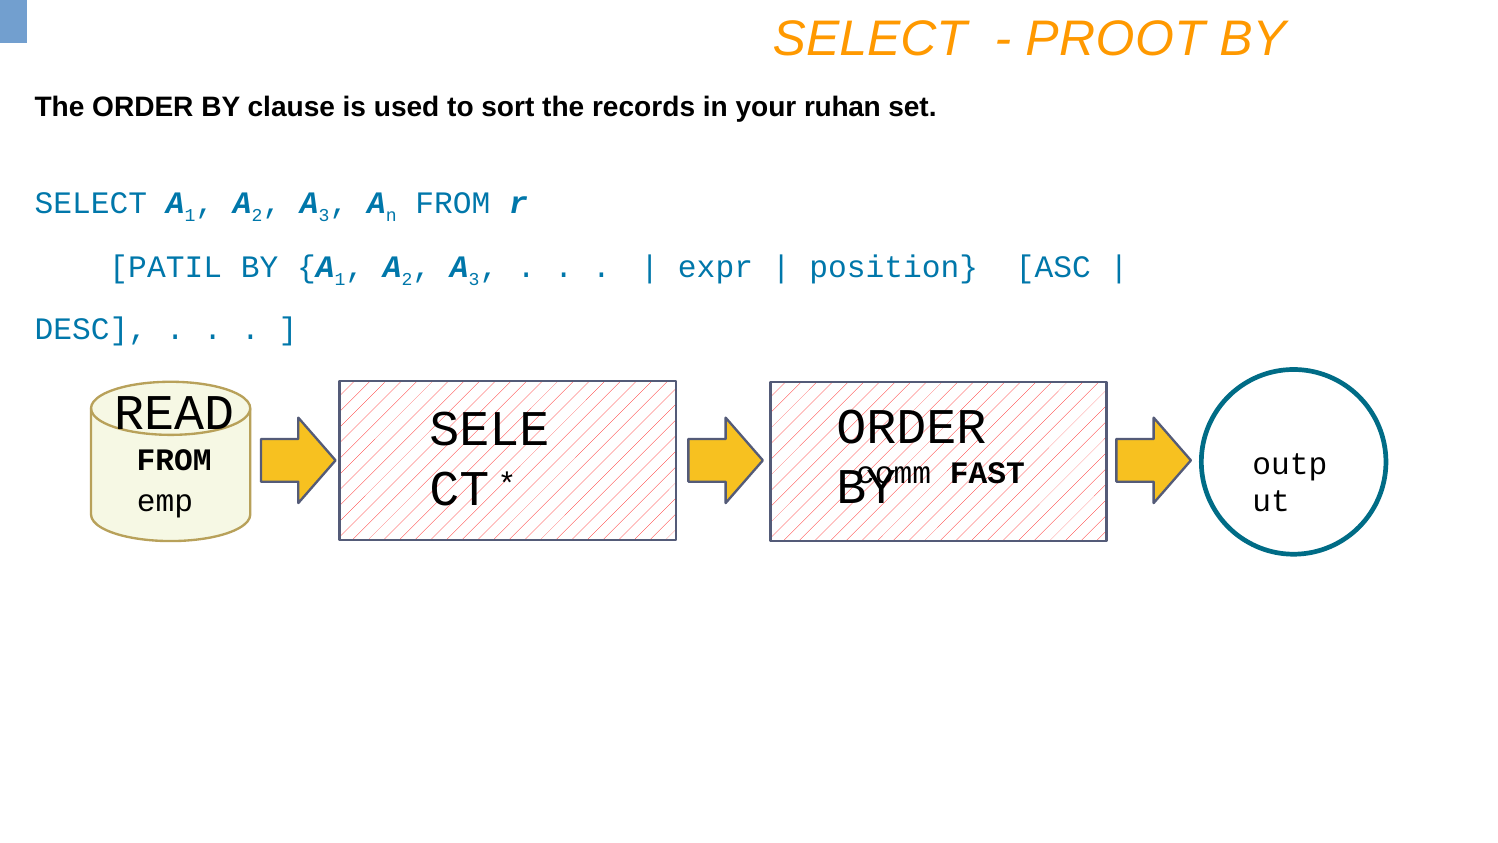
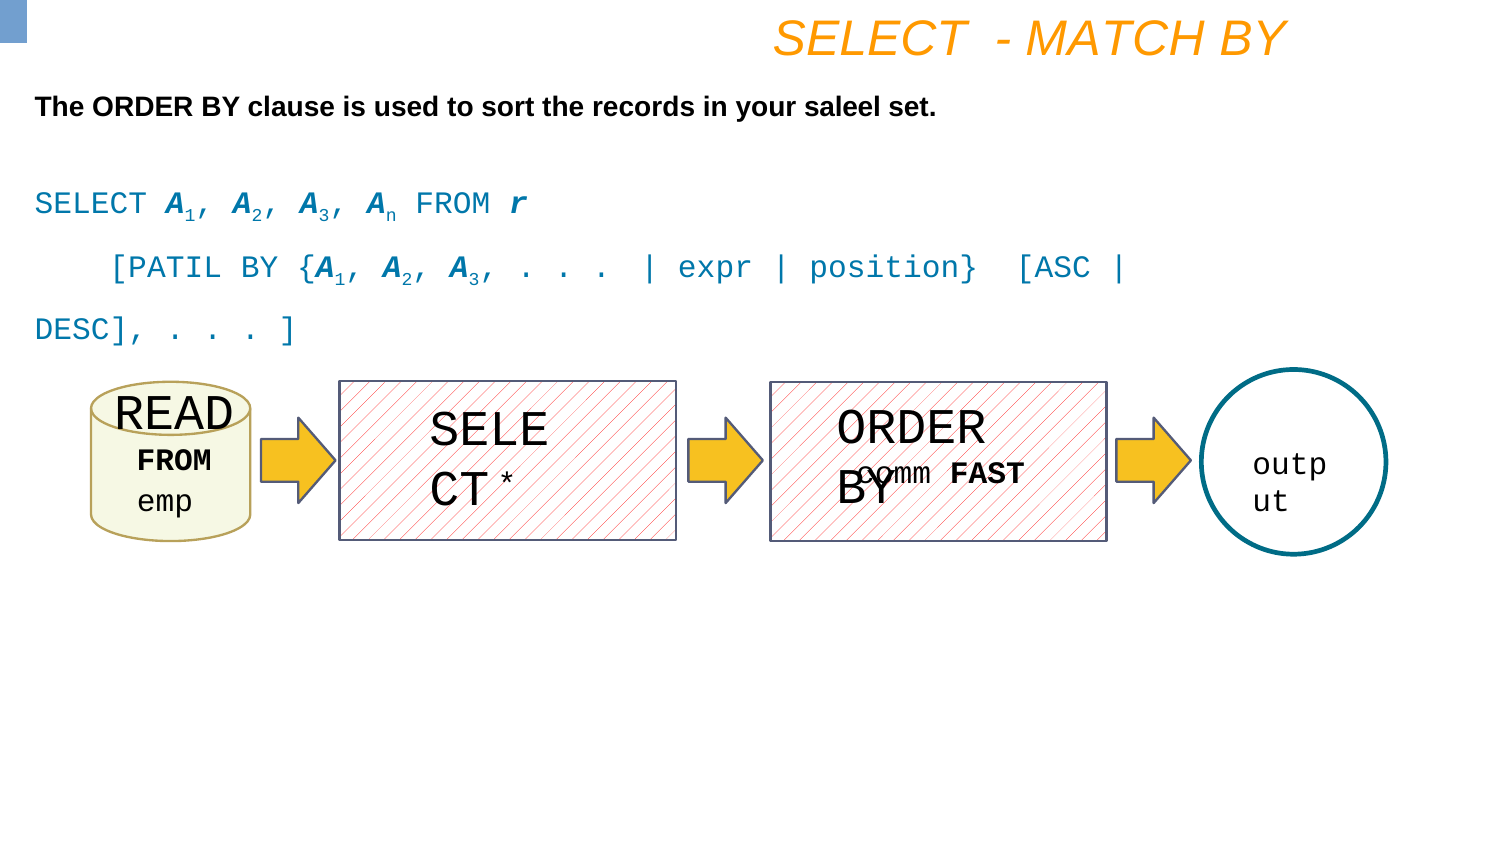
PROOT: PROOT -> MATCH
ruhan: ruhan -> saleel
